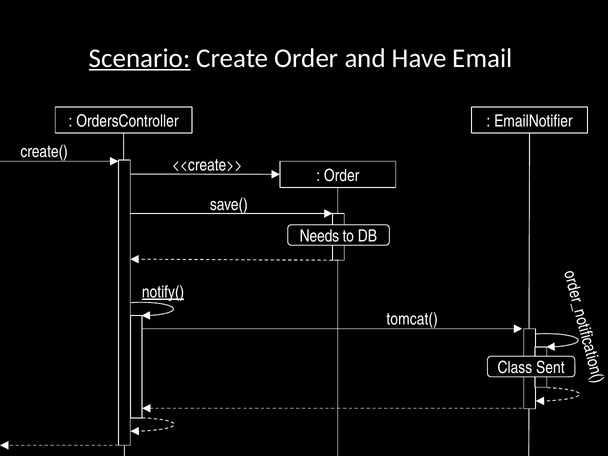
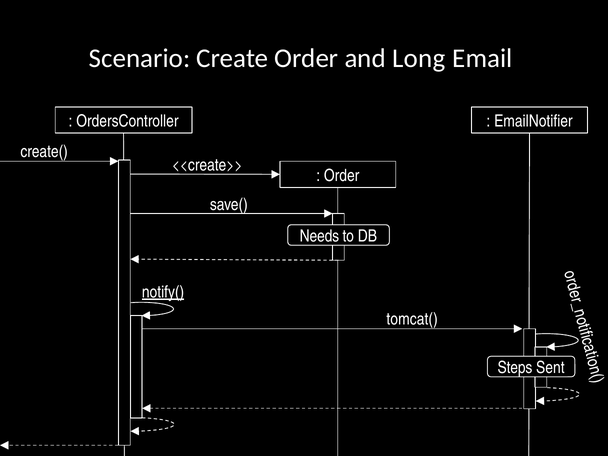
Scenario underline: present -> none
Have: Have -> Long
Class: Class -> Steps
